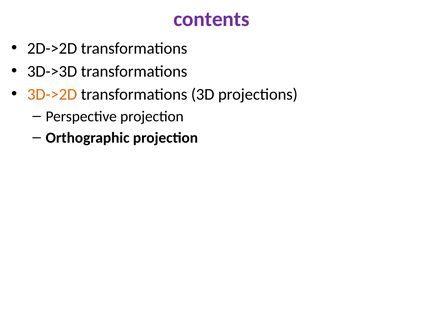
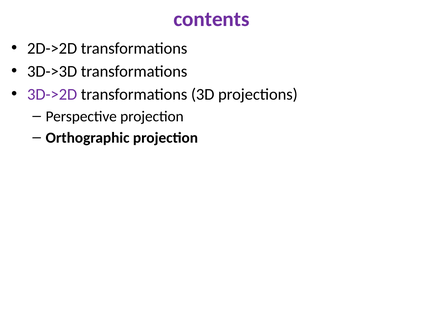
3D->2D colour: orange -> purple
